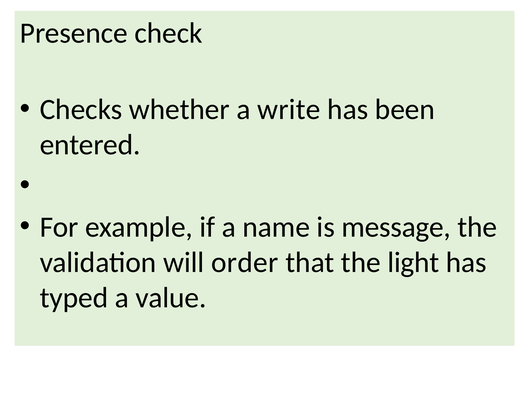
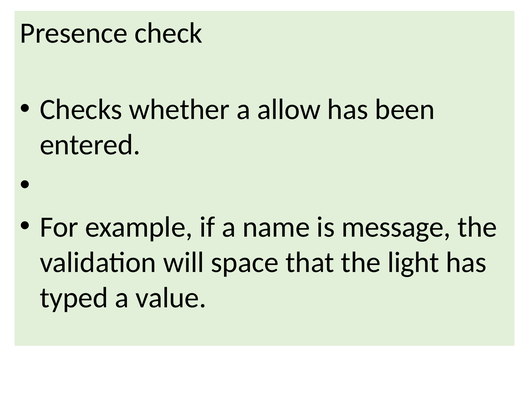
write: write -> allow
order: order -> space
